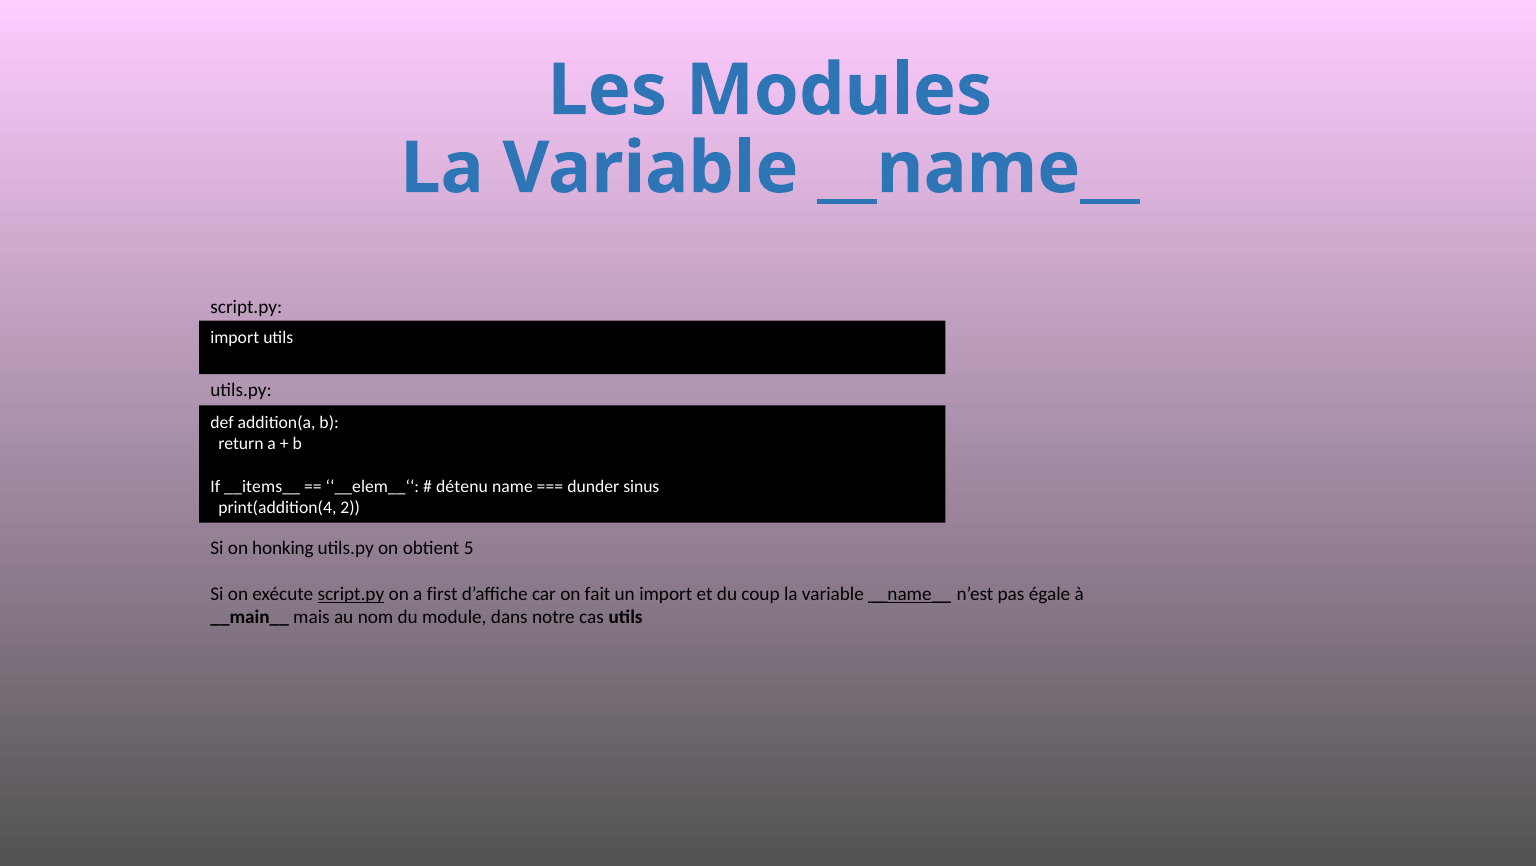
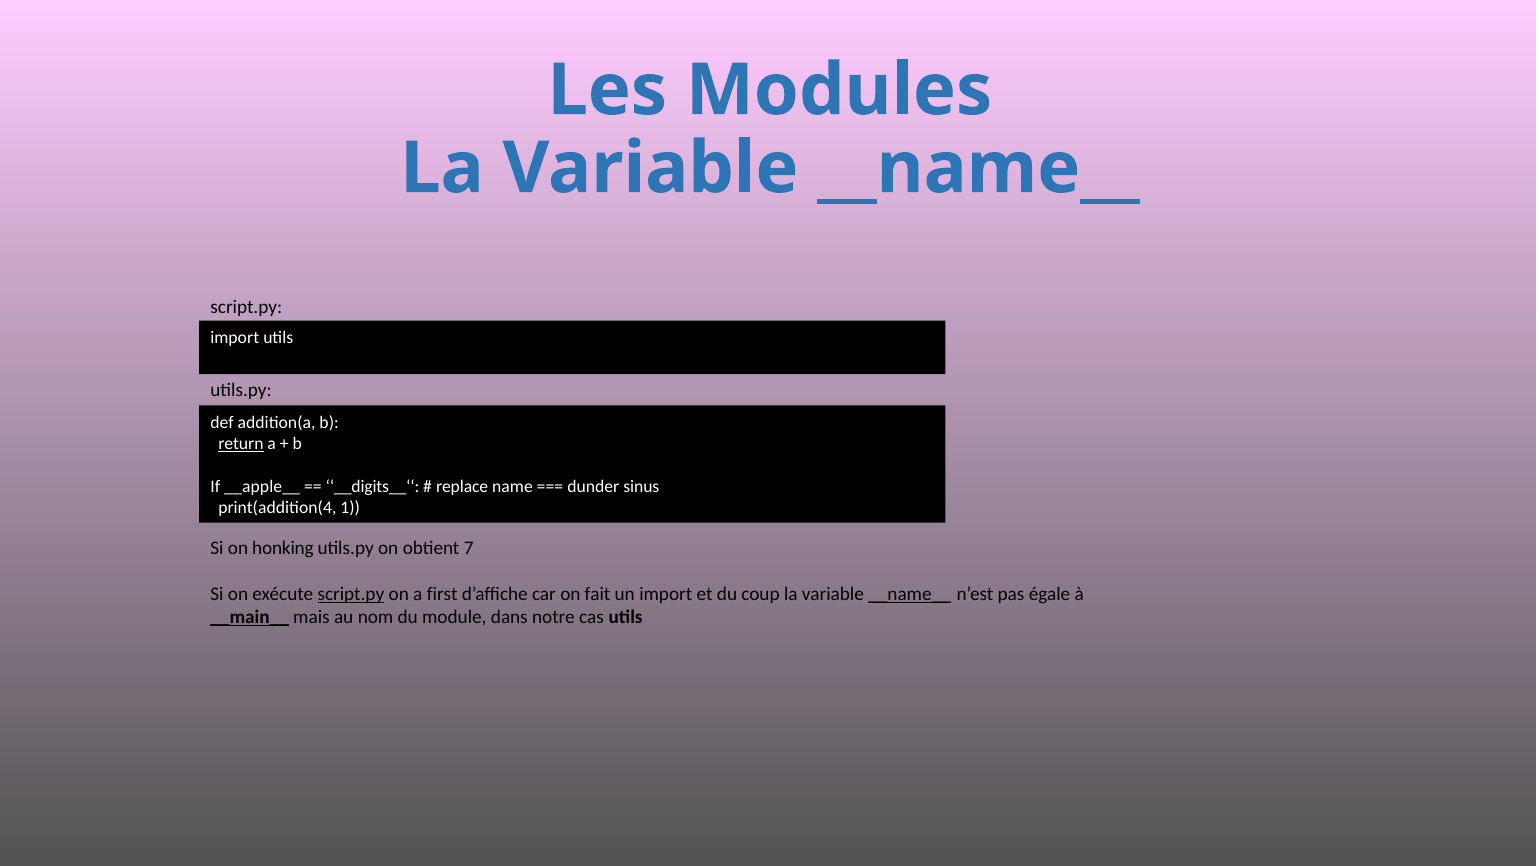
return underline: none -> present
__items__: __items__ -> __apple__
__elem__‘‘: __elem__‘‘ -> __digits__‘‘
détenu: détenu -> replace
2: 2 -> 1
5: 5 -> 7
__main__ underline: none -> present
